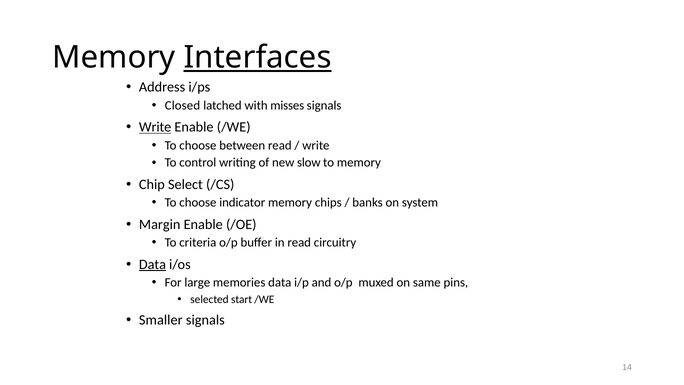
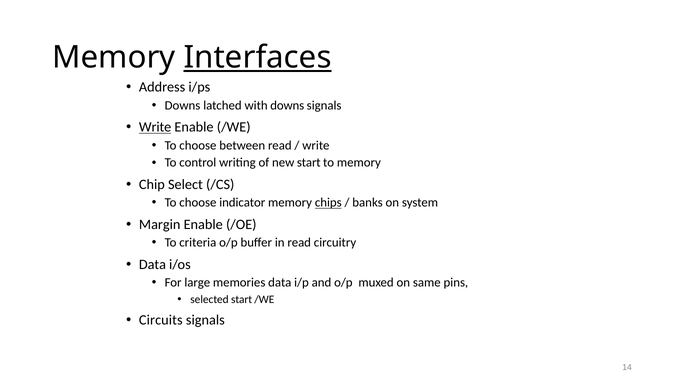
Closed at (182, 105): Closed -> Downs
with misses: misses -> downs
new slow: slow -> start
chips underline: none -> present
Data at (152, 264) underline: present -> none
Smaller: Smaller -> Circuits
